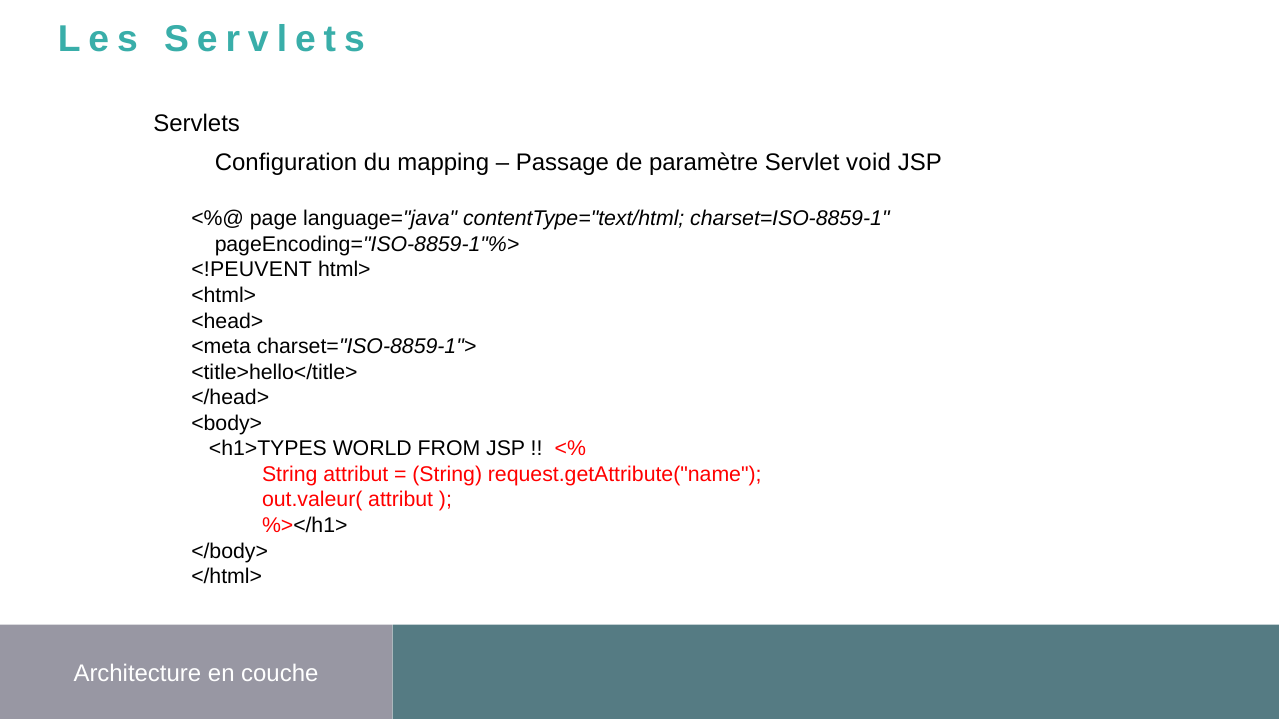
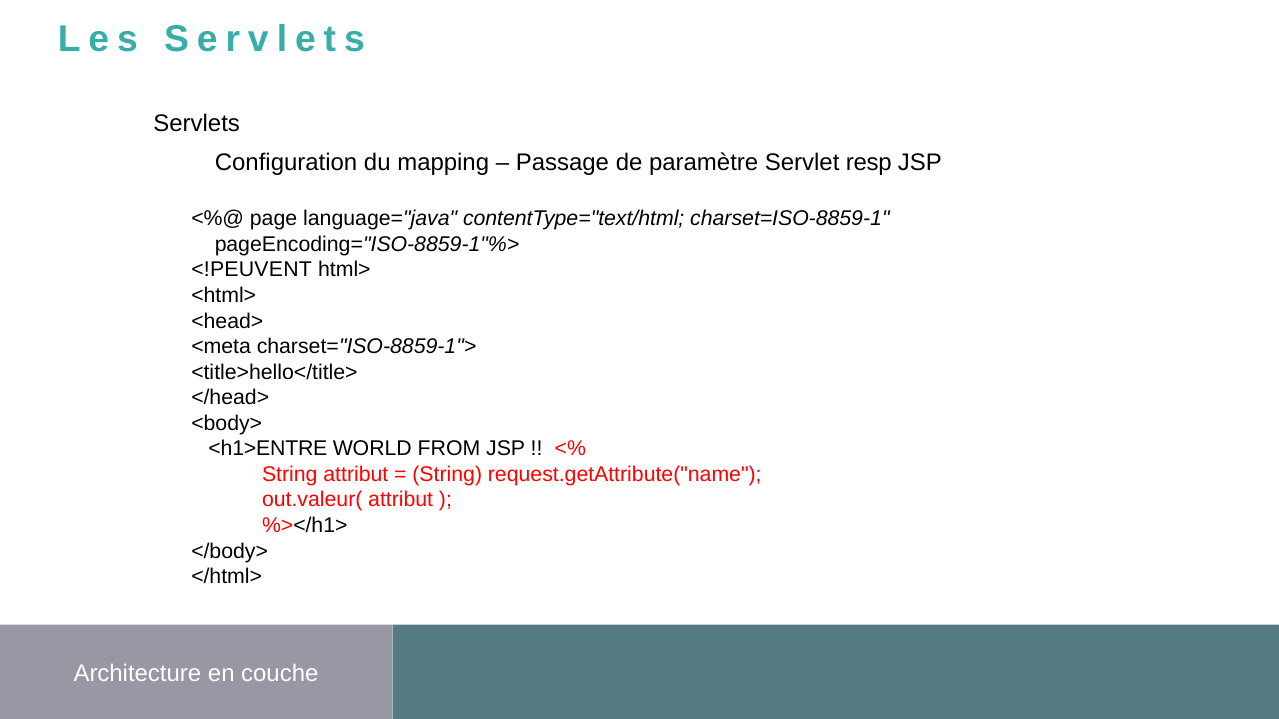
void: void -> resp
<h1>TYPES: <h1>TYPES -> <h1>ENTRE
